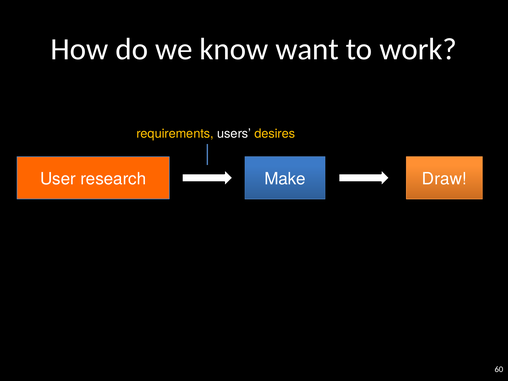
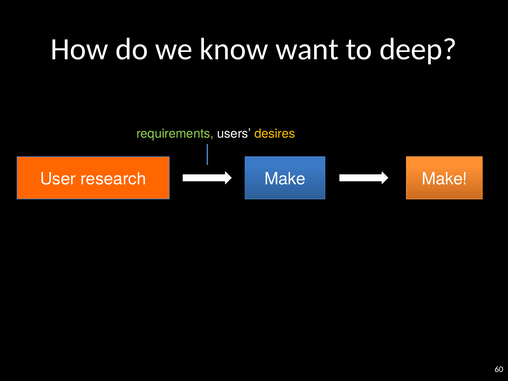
work: work -> deep
requirements colour: yellow -> light green
Make Draw: Draw -> Make
